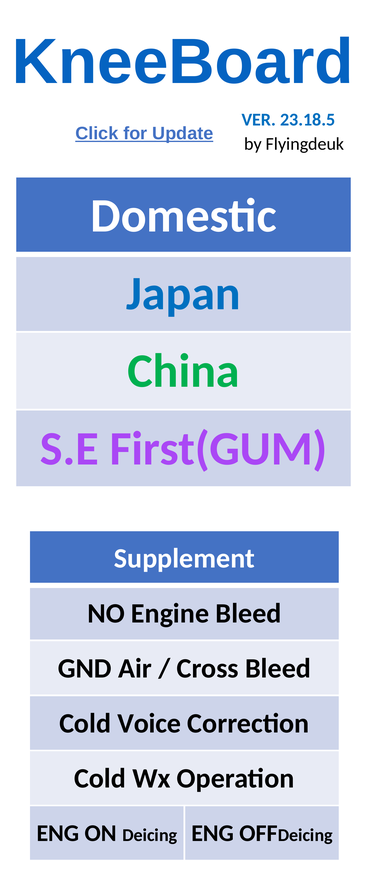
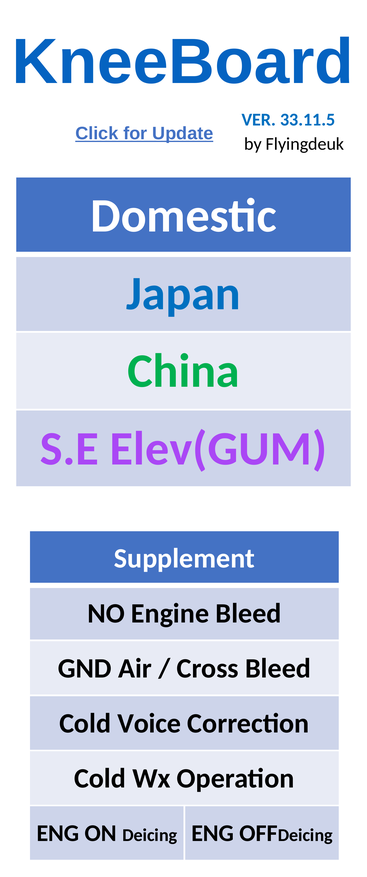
23.18.5: 23.18.5 -> 33.11.5
First(GUM: First(GUM -> Elev(GUM
